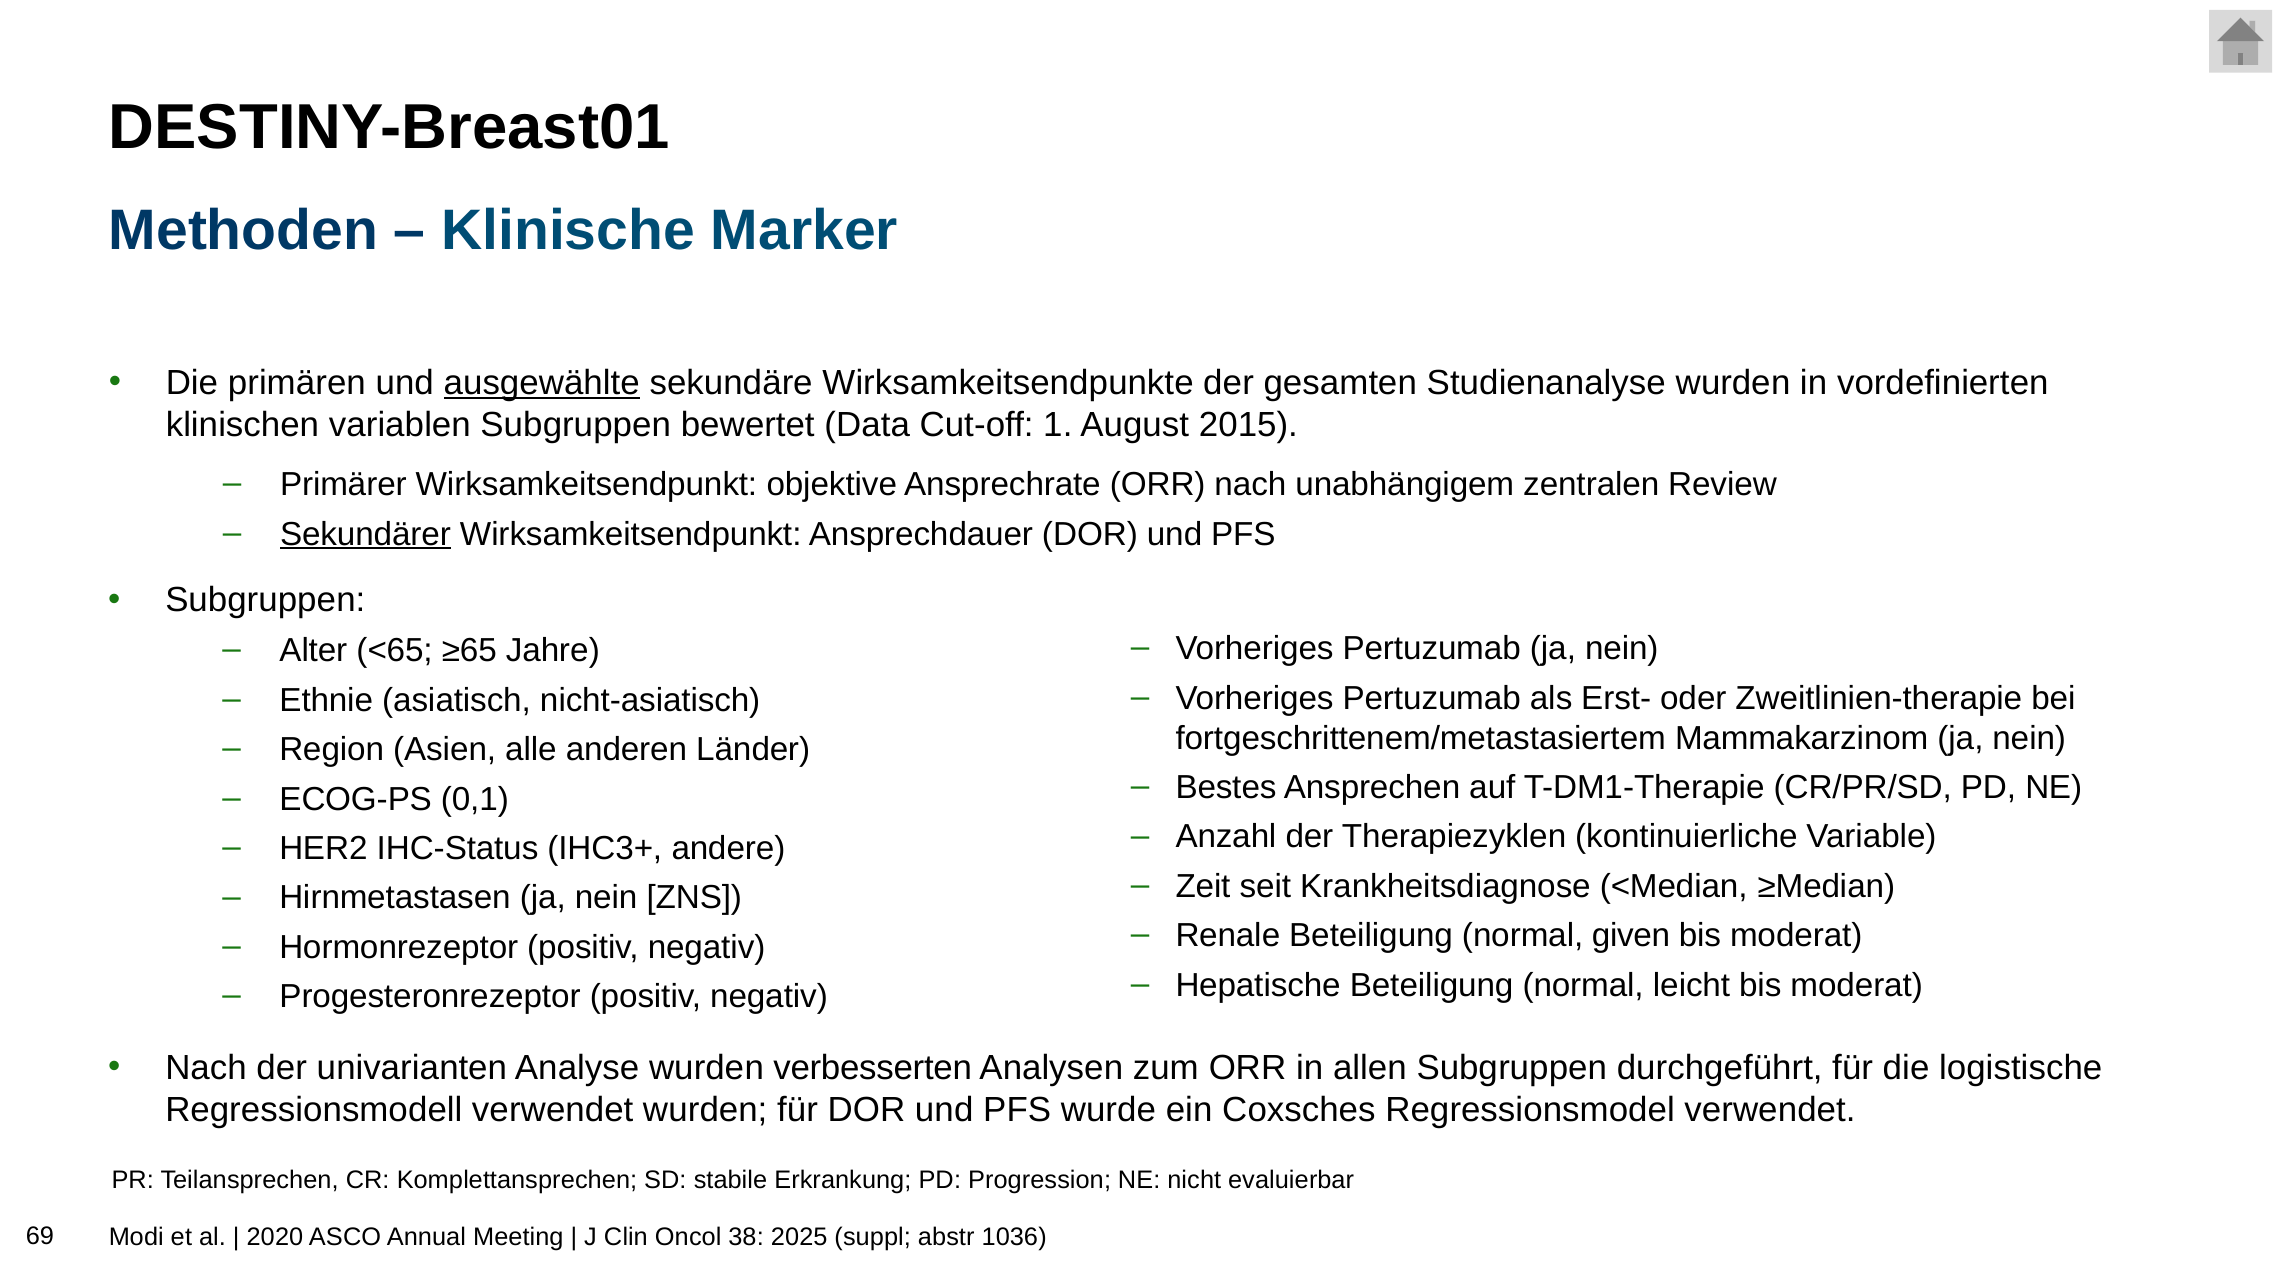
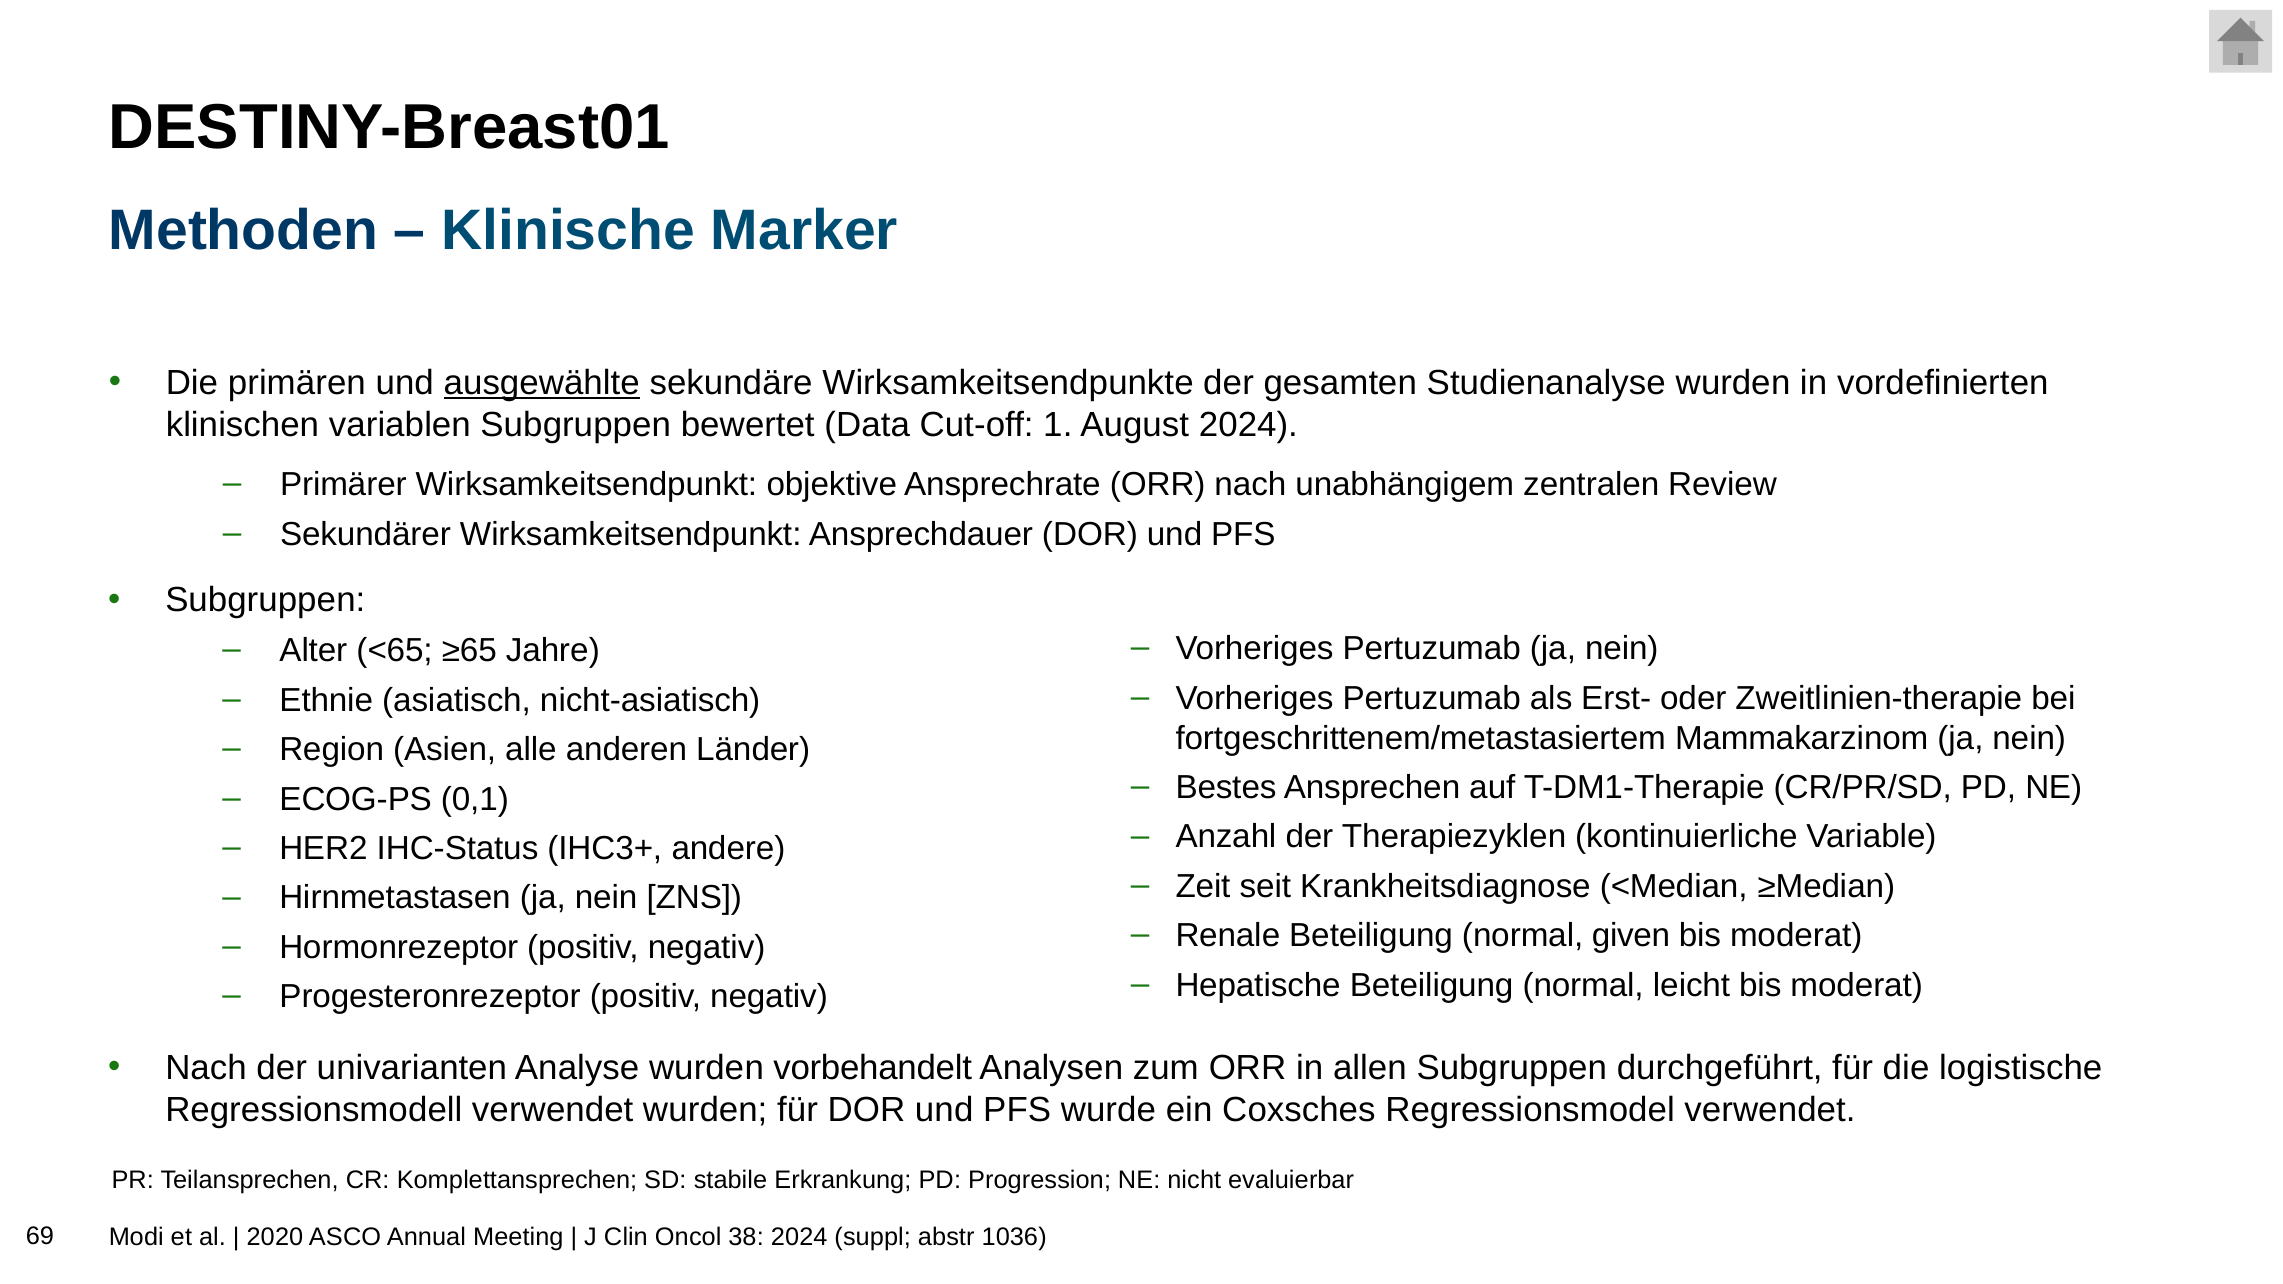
August 2015: 2015 -> 2024
Sekundärer underline: present -> none
verbesserten: verbesserten -> vorbehandelt
38 2025: 2025 -> 2024
